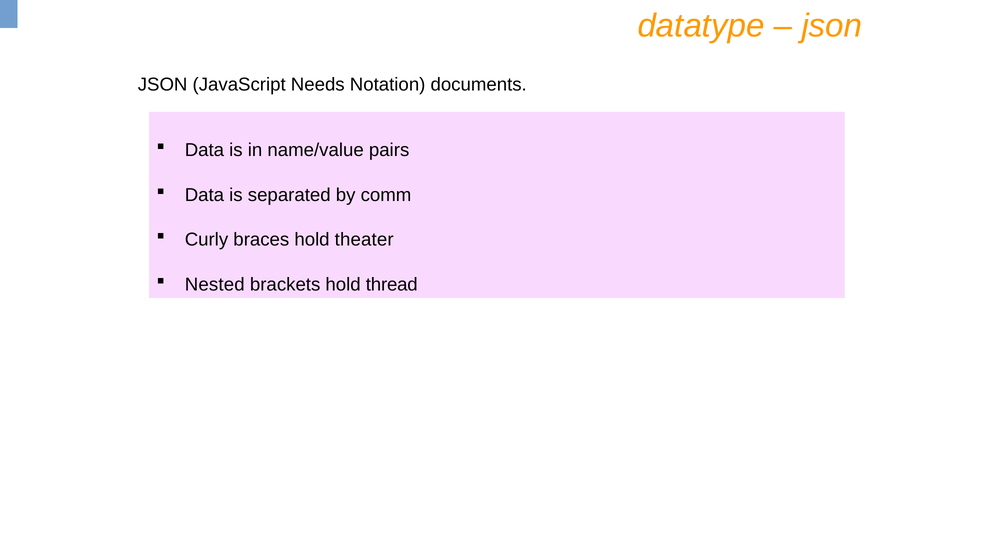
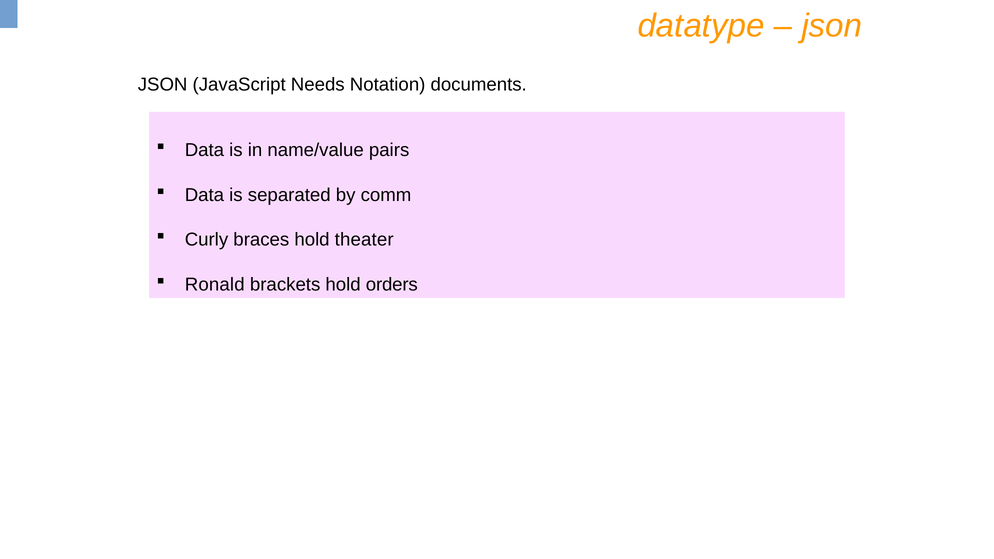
Nested: Nested -> Ronald
thread: thread -> orders
